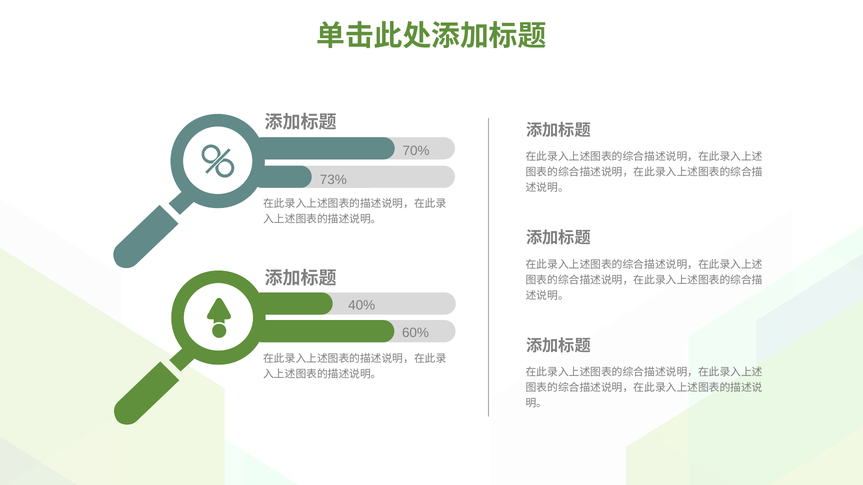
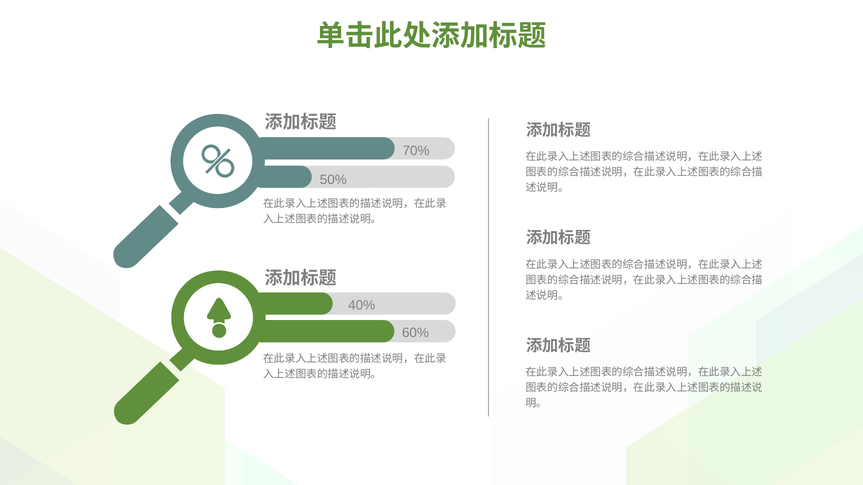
73%: 73% -> 50%
